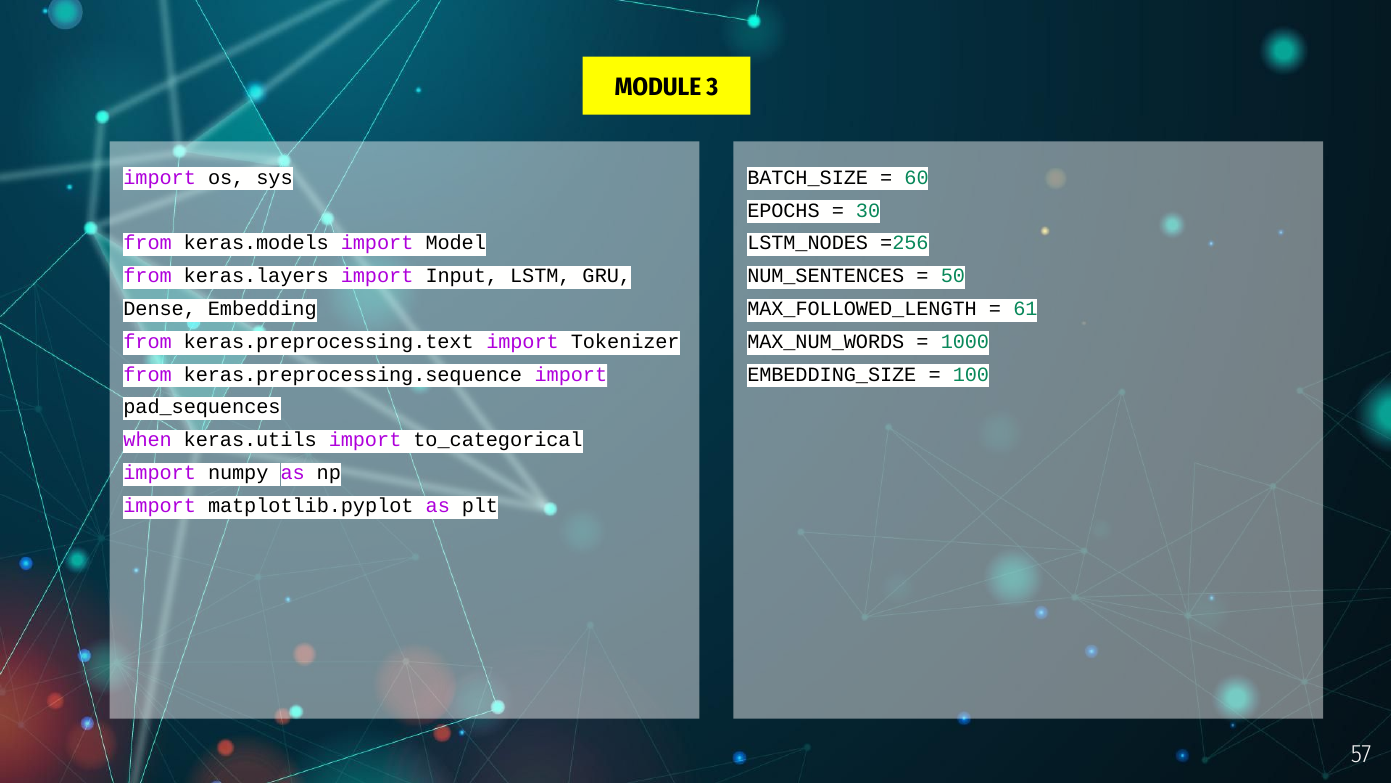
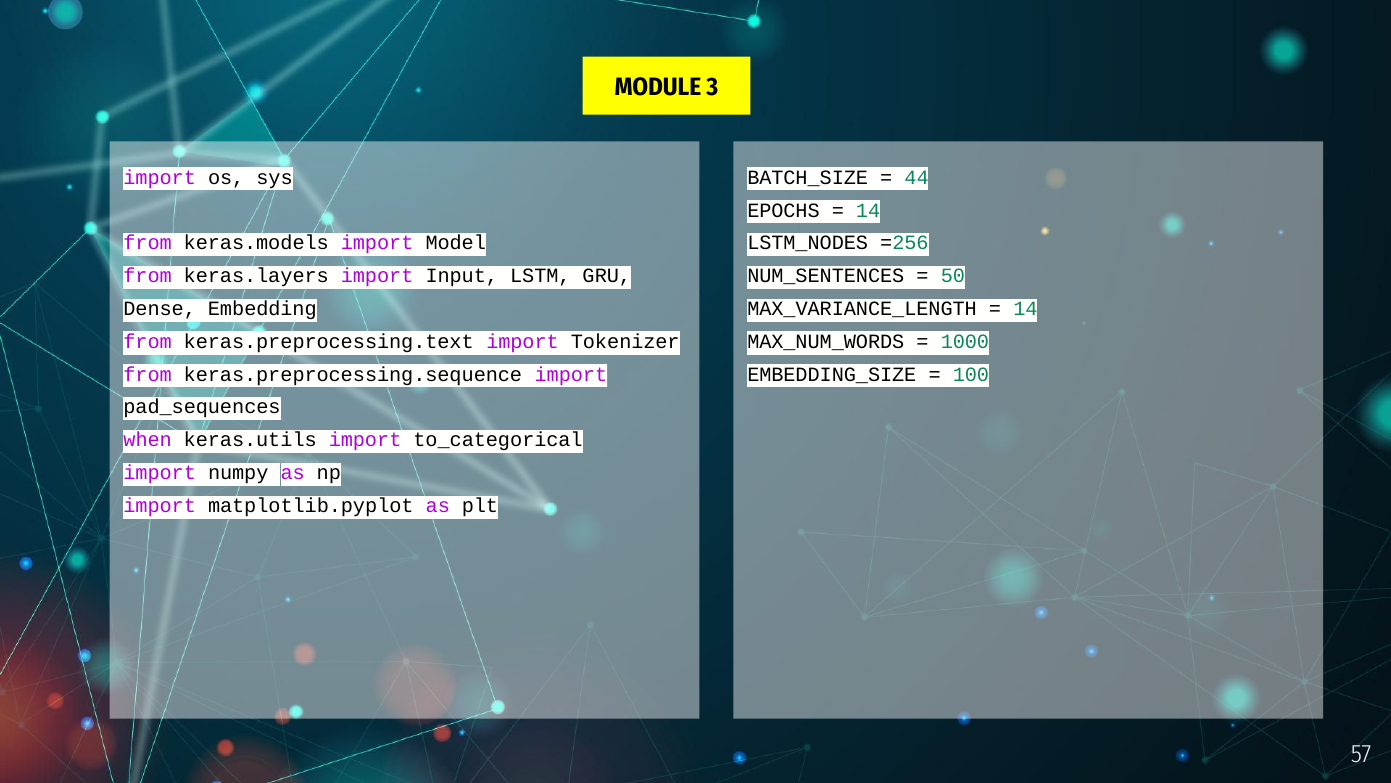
60: 60 -> 44
30 at (868, 210): 30 -> 14
MAX_FOLLOWED_LENGTH: MAX_FOLLOWED_LENGTH -> MAX_VARIANCE_LENGTH
61 at (1026, 309): 61 -> 14
